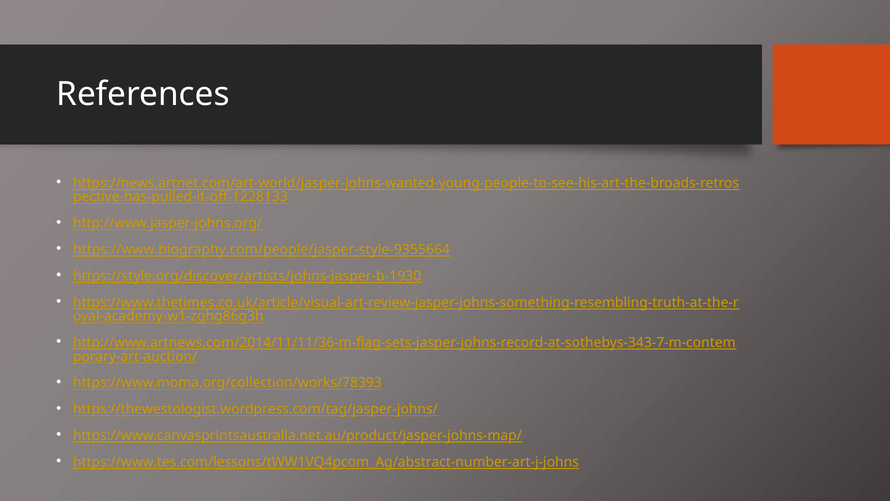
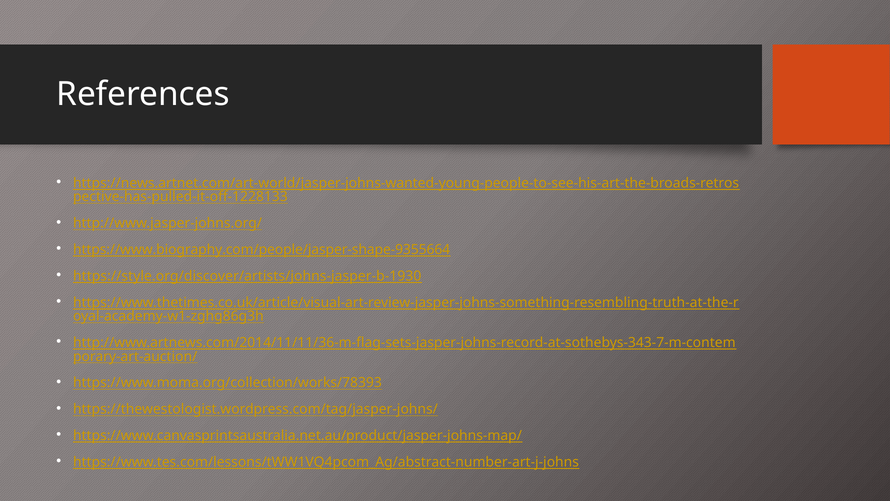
https://www.biography.com/people/jasper-style-9355664: https://www.biography.com/people/jasper-style-9355664 -> https://www.biography.com/people/jasper-shape-9355664
